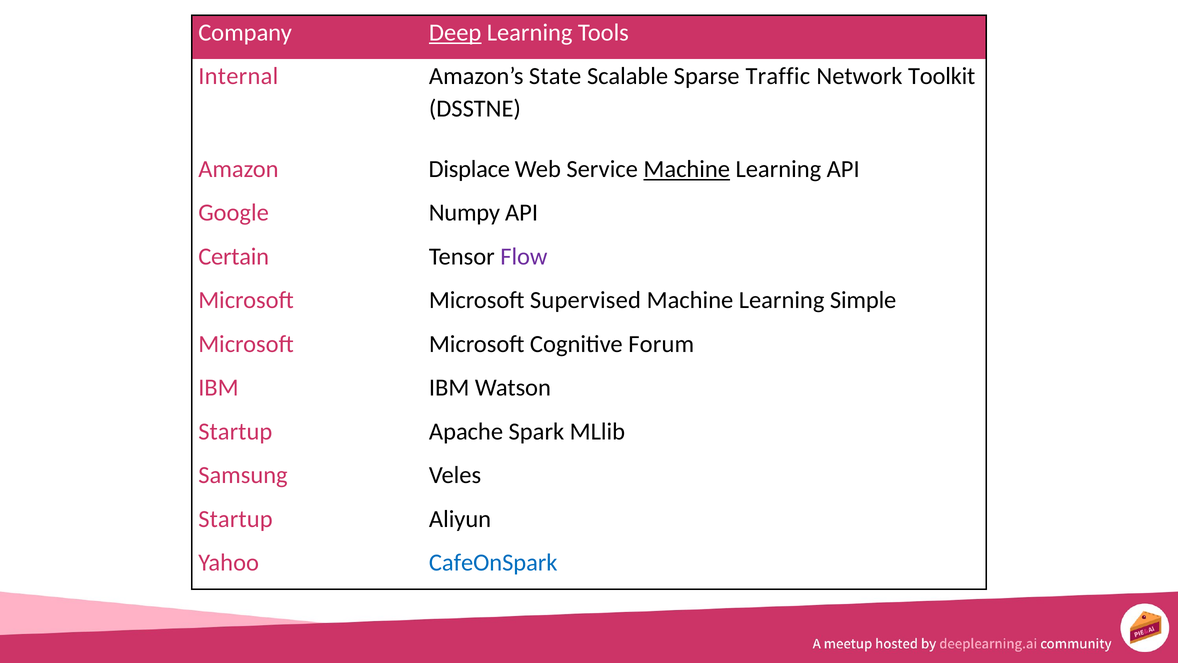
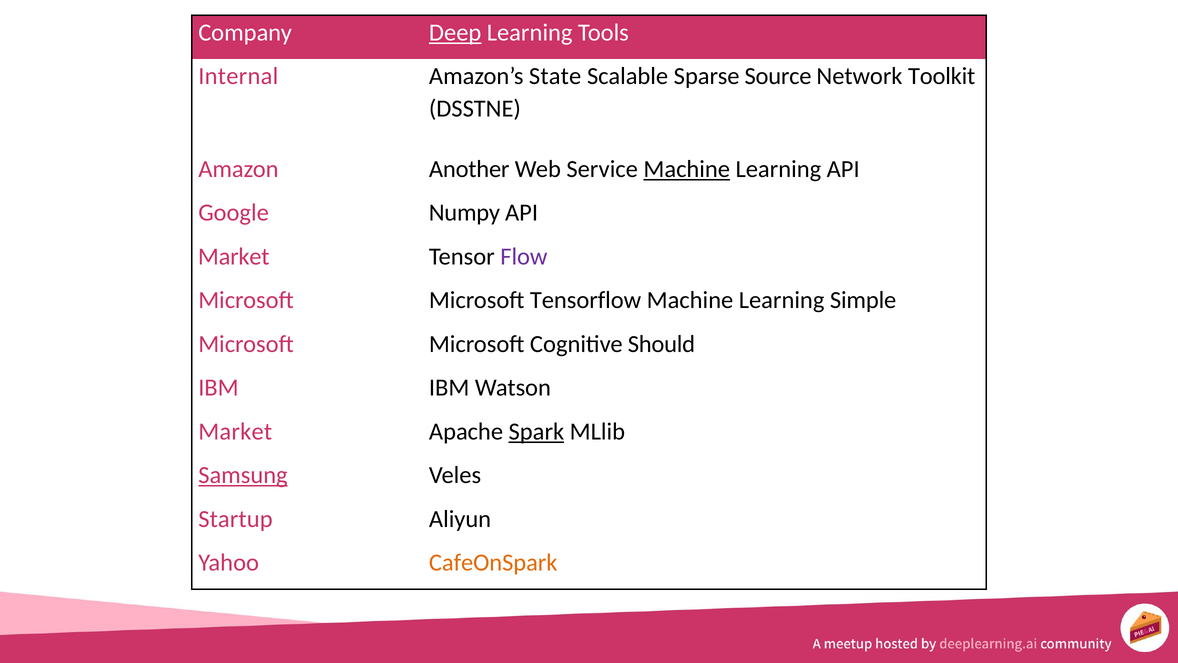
Traffic: Traffic -> Source
Displace: Displace -> Another
Certain at (234, 256): Certain -> Market
Supervised: Supervised -> Tensorflow
Forum: Forum -> Should
Startup at (235, 431): Startup -> Market
Spark underline: none -> present
Samsung underline: none -> present
CafeOnSpark colour: blue -> orange
